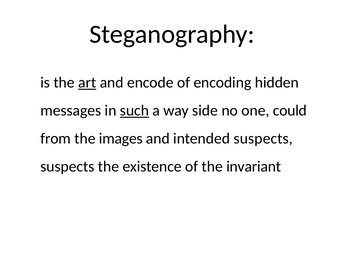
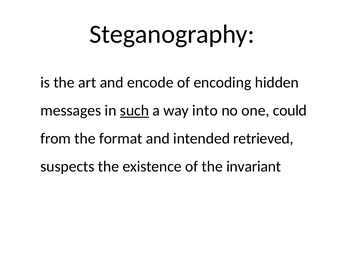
art underline: present -> none
side: side -> into
images: images -> format
intended suspects: suspects -> retrieved
